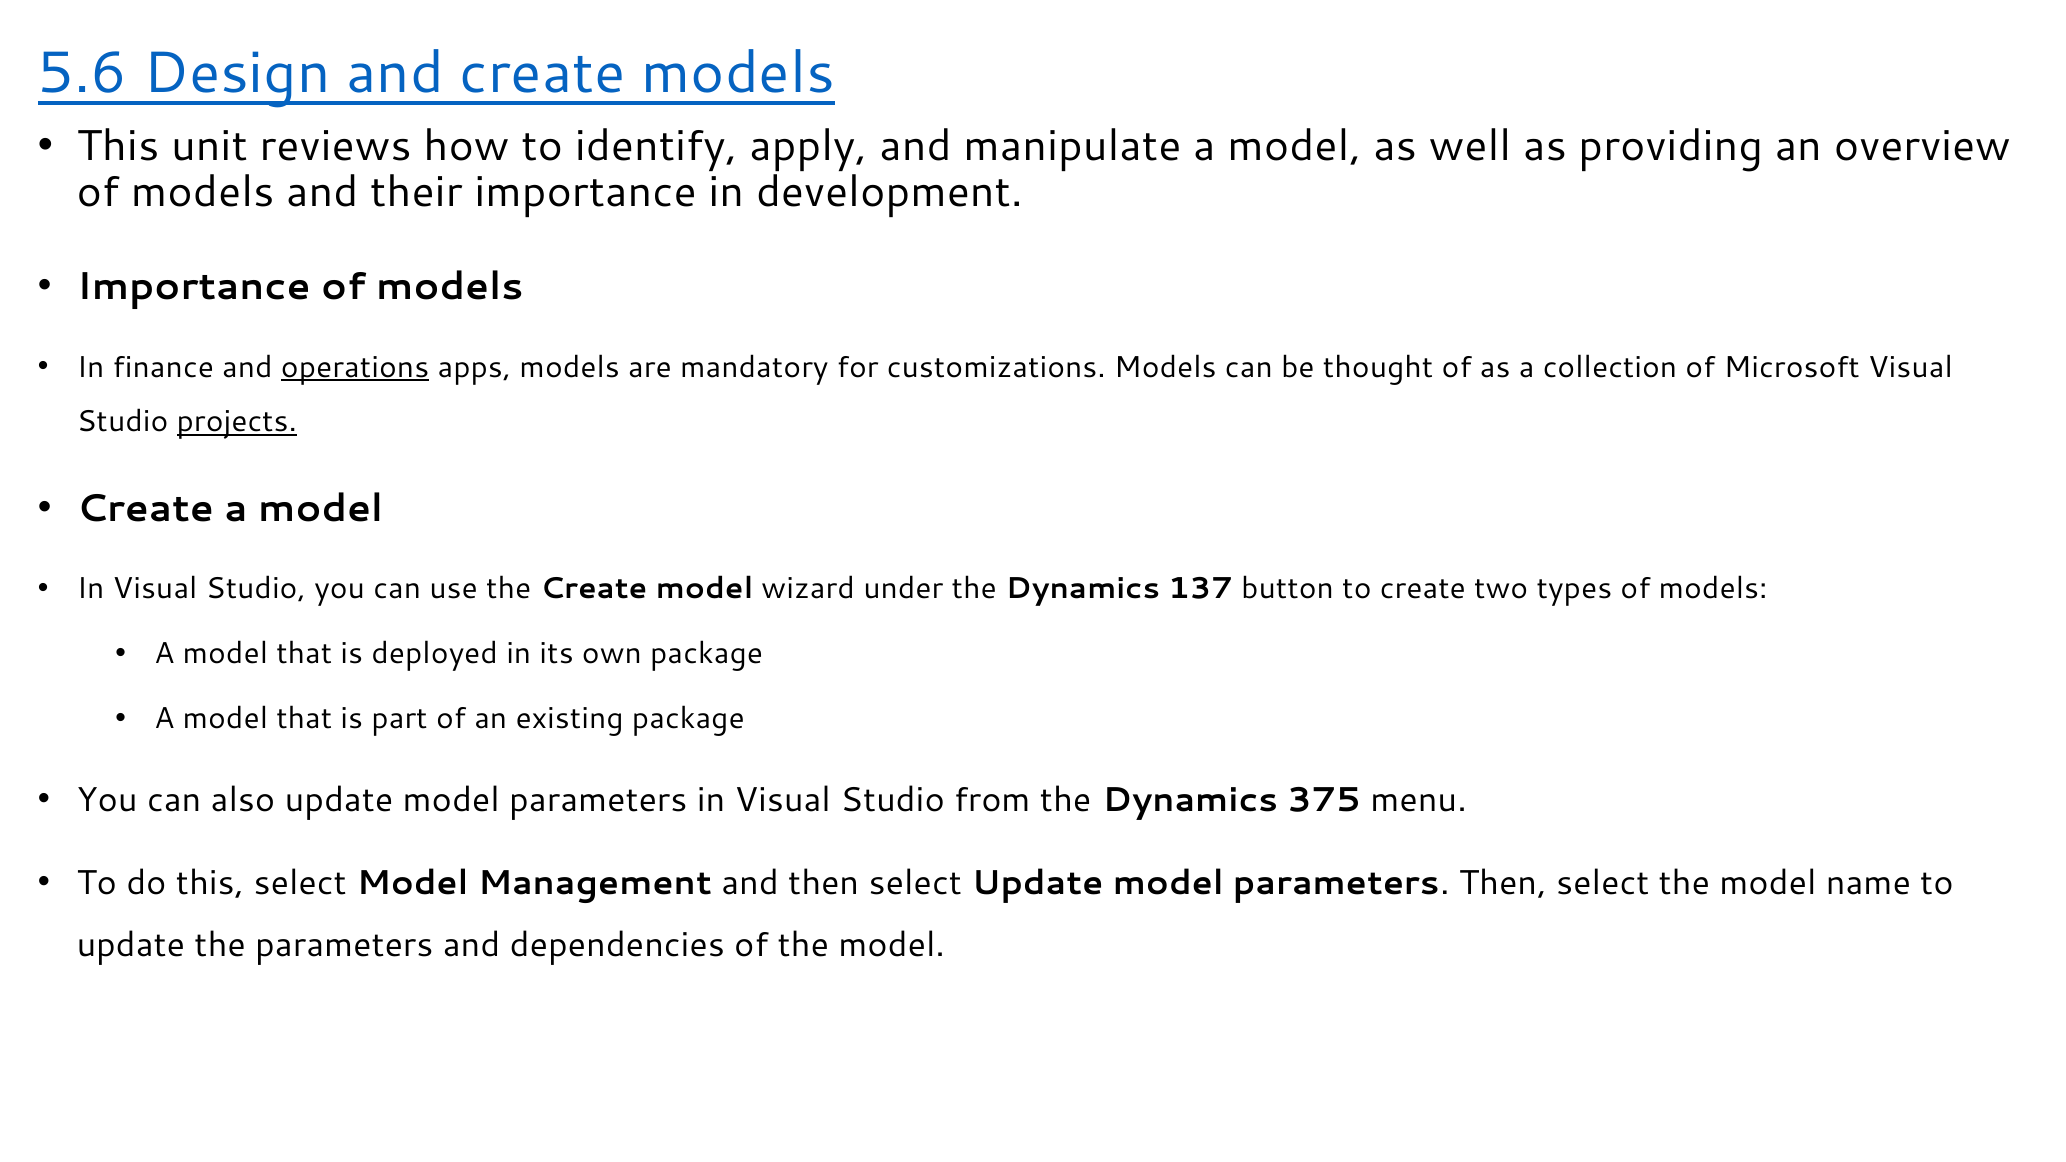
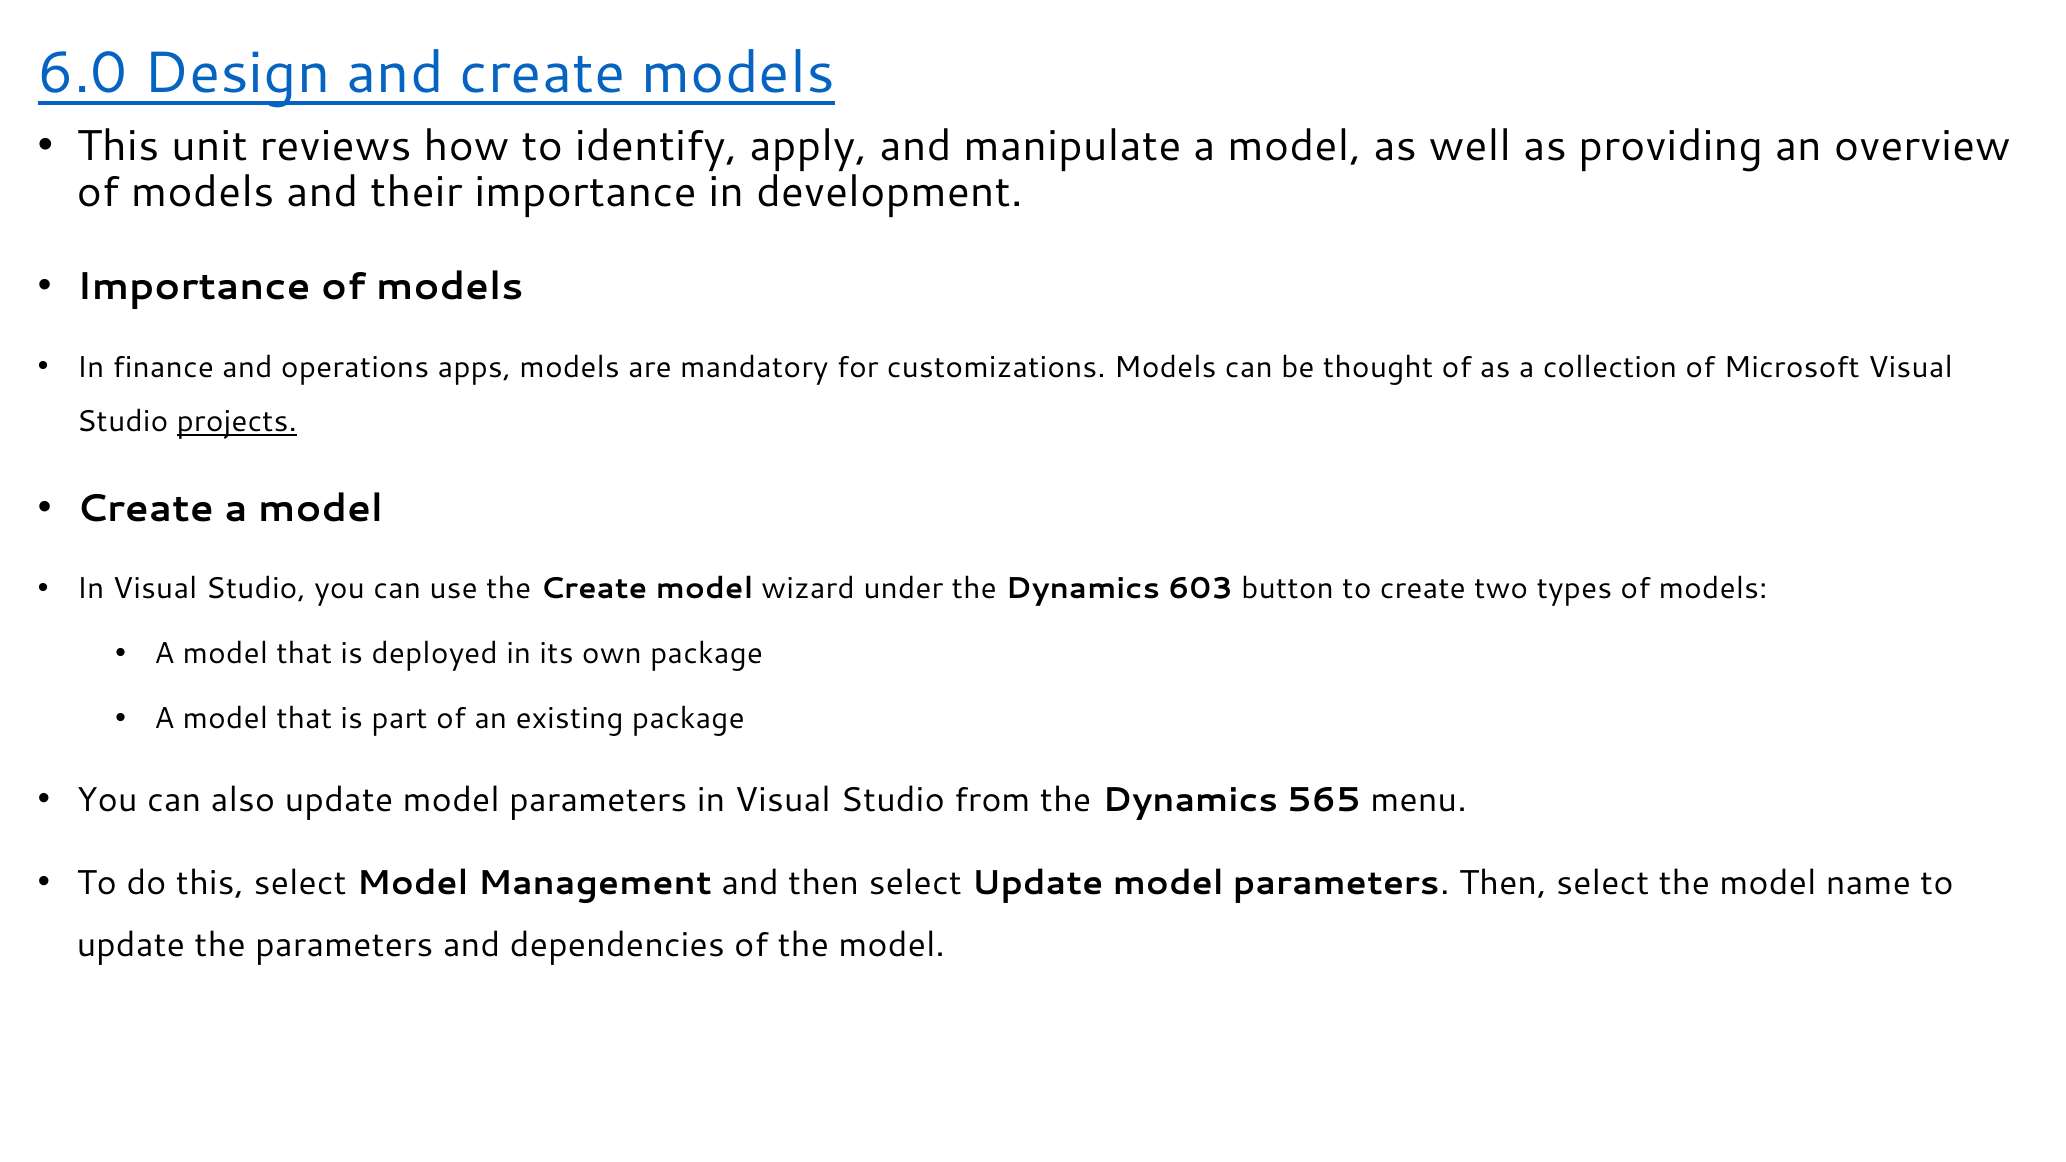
5.6: 5.6 -> 6.0
operations underline: present -> none
137: 137 -> 603
375: 375 -> 565
